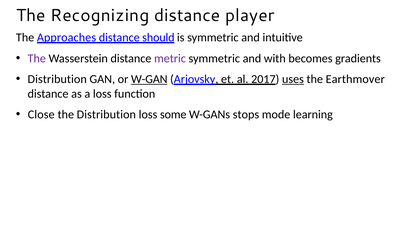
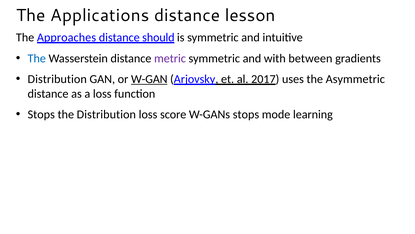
Recognizing: Recognizing -> Applications
player: player -> lesson
The at (37, 58) colour: purple -> blue
becomes: becomes -> between
uses underline: present -> none
Earthmover: Earthmover -> Asymmetric
Close at (41, 114): Close -> Stops
some: some -> score
